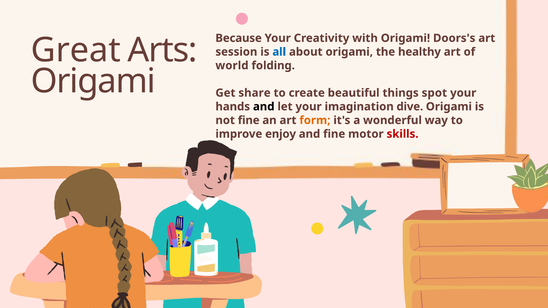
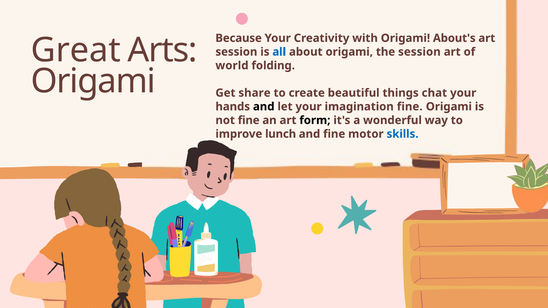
Doors's: Doors's -> About's
the healthy: healthy -> session
spot: spot -> chat
imagination dive: dive -> fine
form colour: orange -> black
enjoy: enjoy -> lunch
skills colour: red -> blue
